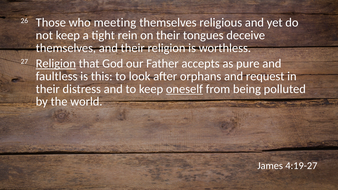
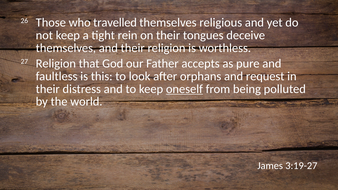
meeting: meeting -> travelled
Religion at (56, 64) underline: present -> none
4:19-27: 4:19-27 -> 3:19-27
